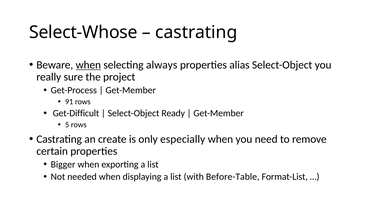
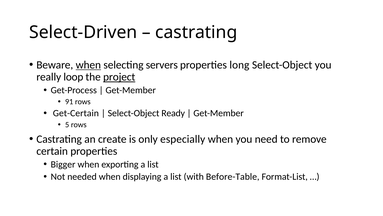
Select-Whose: Select-Whose -> Select-Driven
always: always -> servers
alias: alias -> long
sure: sure -> loop
project underline: none -> present
Get-Difficult: Get-Difficult -> Get-Certain
